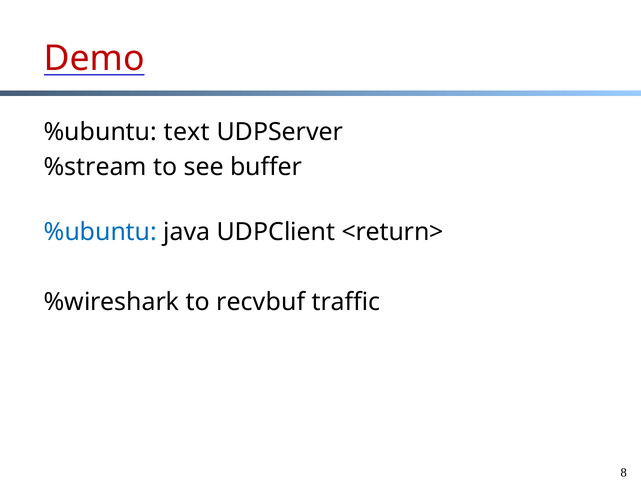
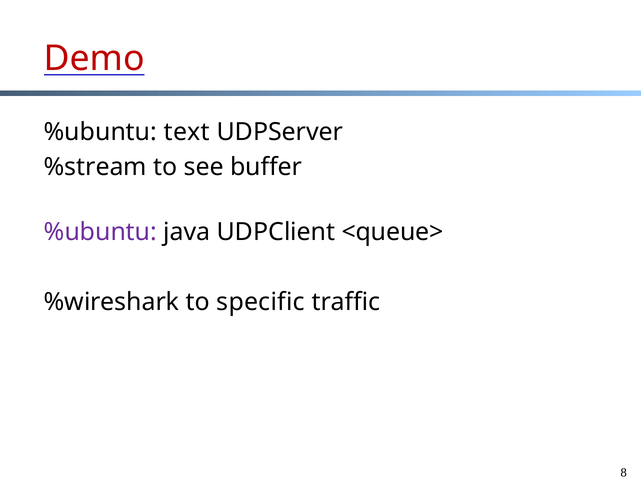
%ubuntu at (100, 232) colour: blue -> purple
<return>: <return> -> <queue>
recvbuf: recvbuf -> specific
